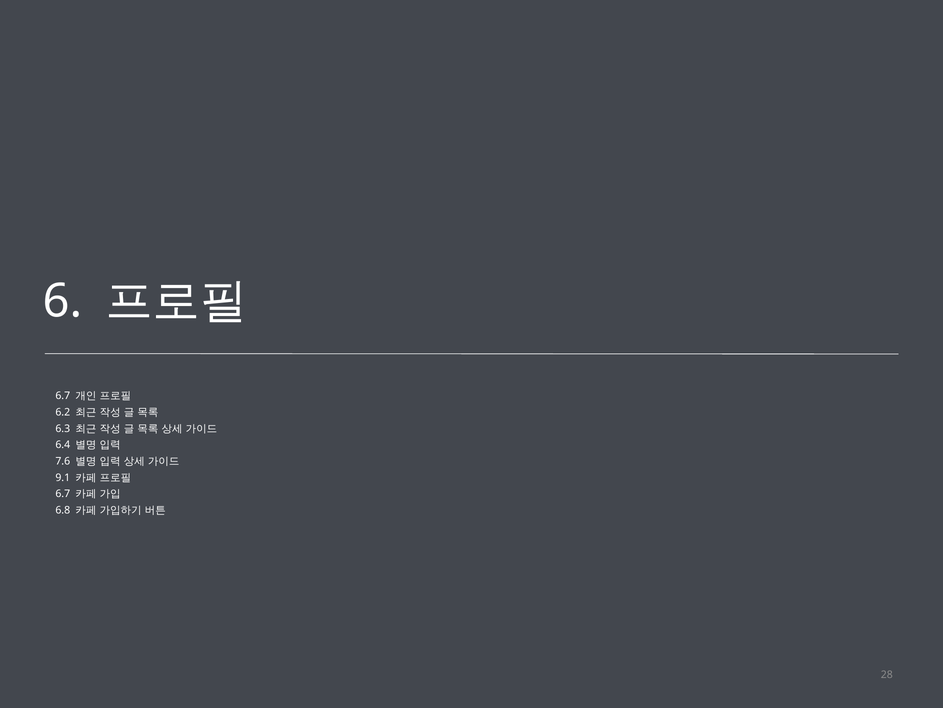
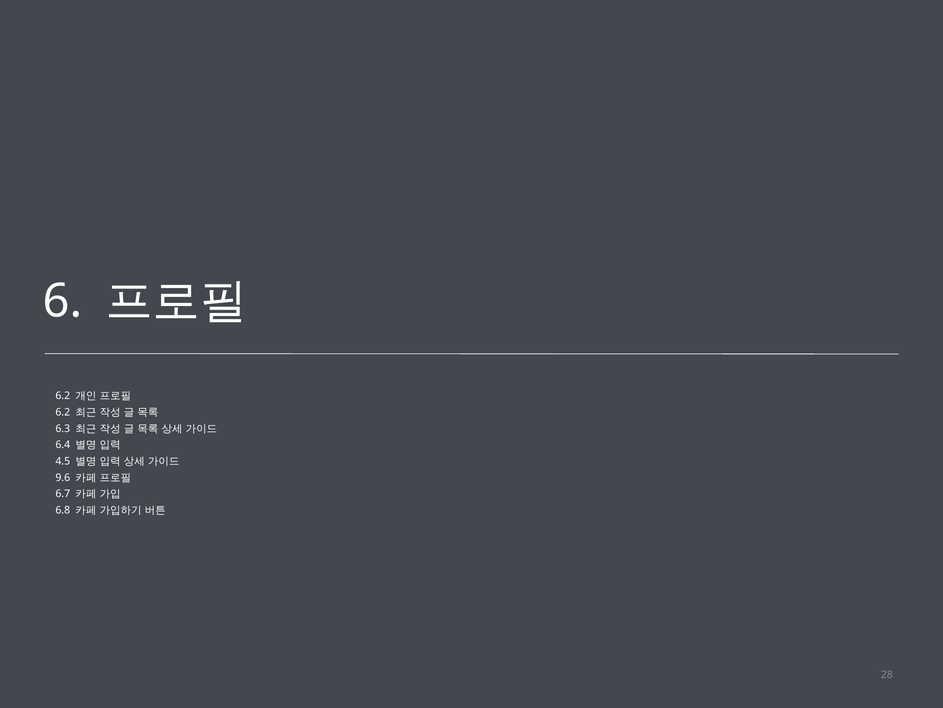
6.7 at (63, 396): 6.7 -> 6.2
7.6: 7.6 -> 4.5
9.1: 9.1 -> 9.6
